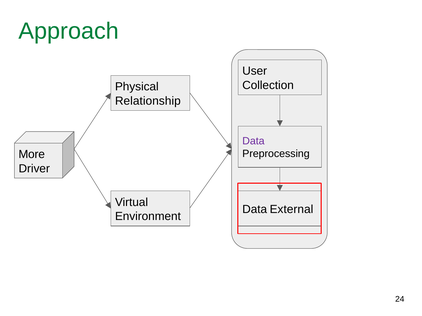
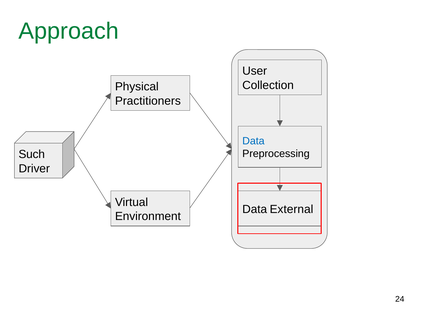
Relationship: Relationship -> Practitioners
Data at (253, 141) colour: purple -> blue
More: More -> Such
